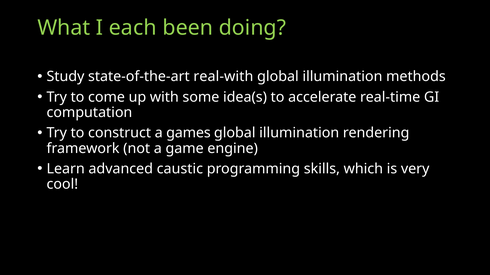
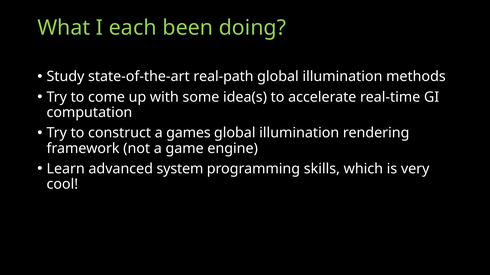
real-with: real-with -> real-path
caustic: caustic -> system
